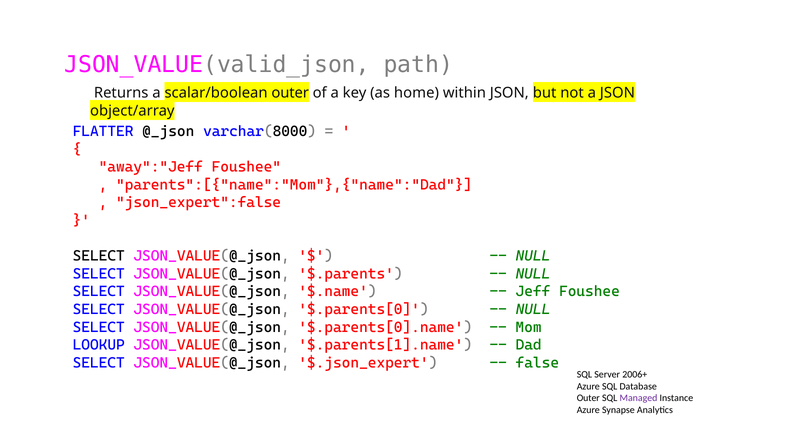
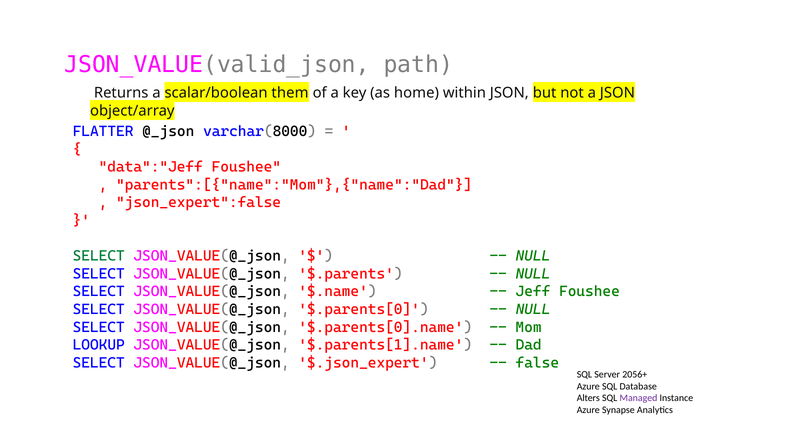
scalar/boolean outer: outer -> them
away":"Jeff: away":"Jeff -> data":"Jeff
SELECT at (99, 256) colour: black -> green
2006+: 2006+ -> 2056+
Outer at (588, 399): Outer -> Alters
